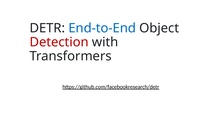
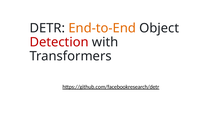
End-to-End colour: blue -> orange
